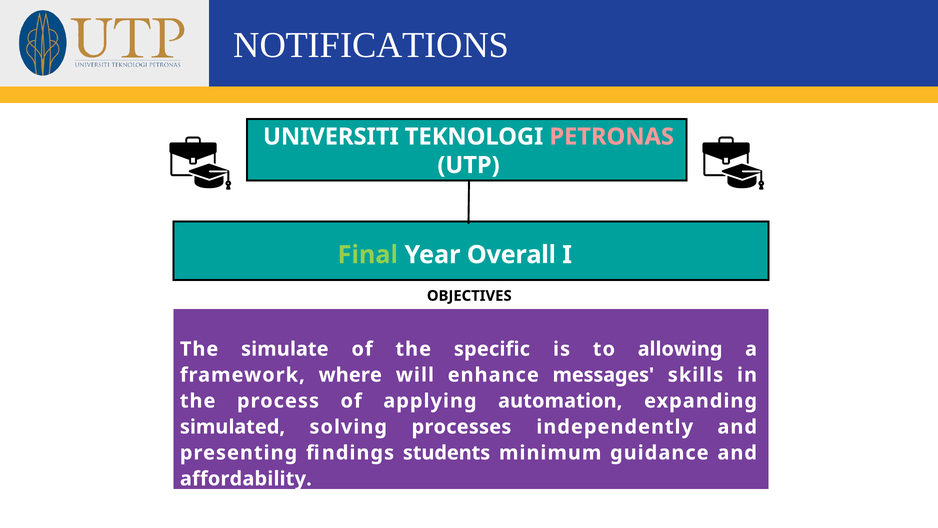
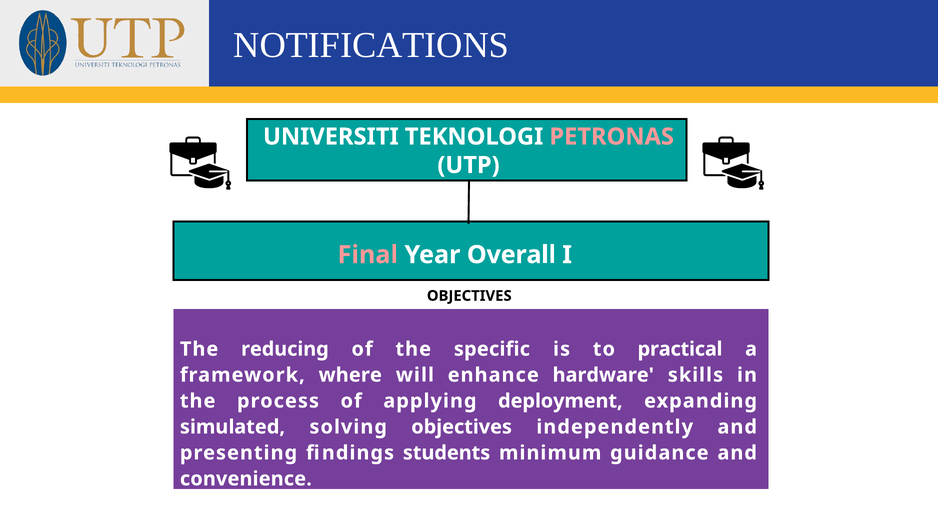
Final colour: light green -> pink
simulate: simulate -> reducing
allowing: allowing -> practical
messages: messages -> hardware
automation: automation -> deployment
solving processes: processes -> objectives
affordability: affordability -> convenience
